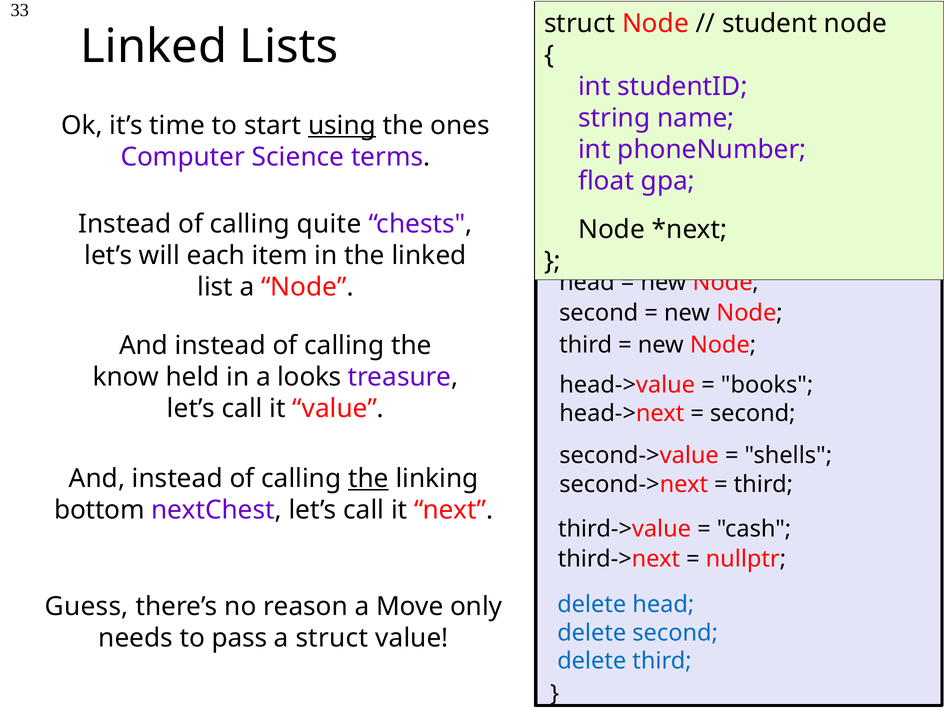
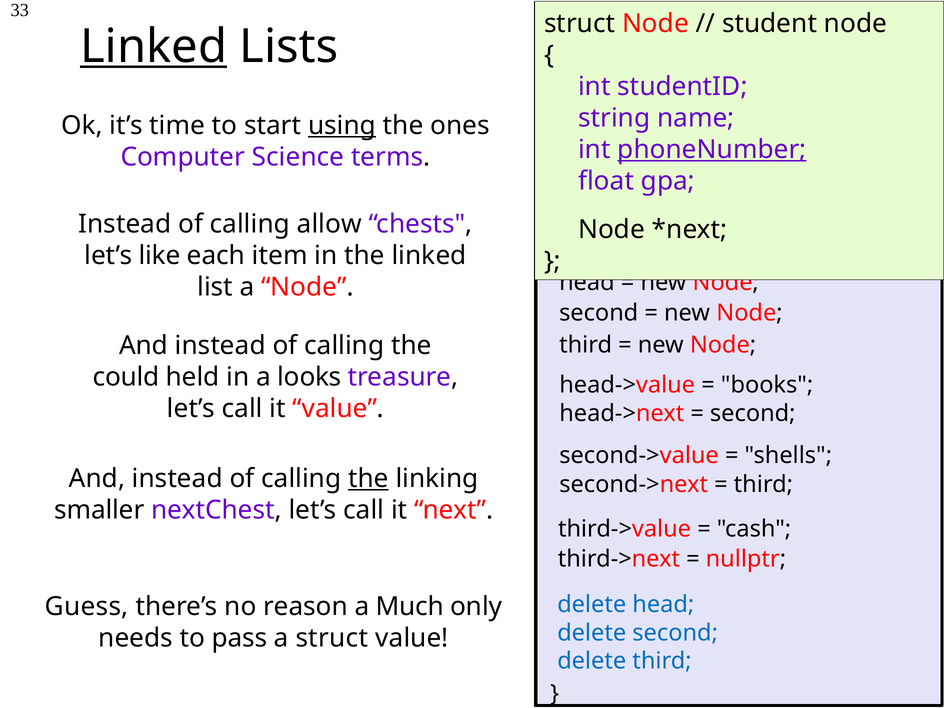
Linked at (154, 46) underline: none -> present
phoneNumber underline: none -> present
quite: quite -> allow
will: will -> like
know: know -> could
bottom: bottom -> smaller
Move: Move -> Much
